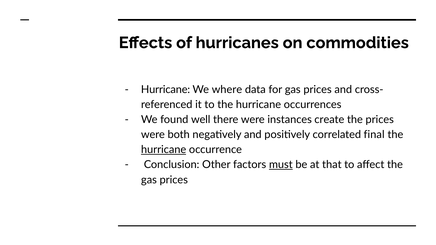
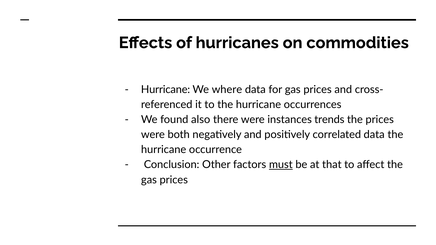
well: well -> also
create: create -> trends
correlated final: final -> data
hurricane at (164, 150) underline: present -> none
